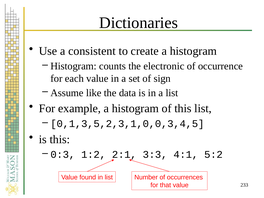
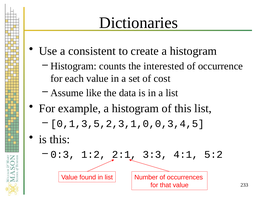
electronic: electronic -> interested
sign: sign -> cost
